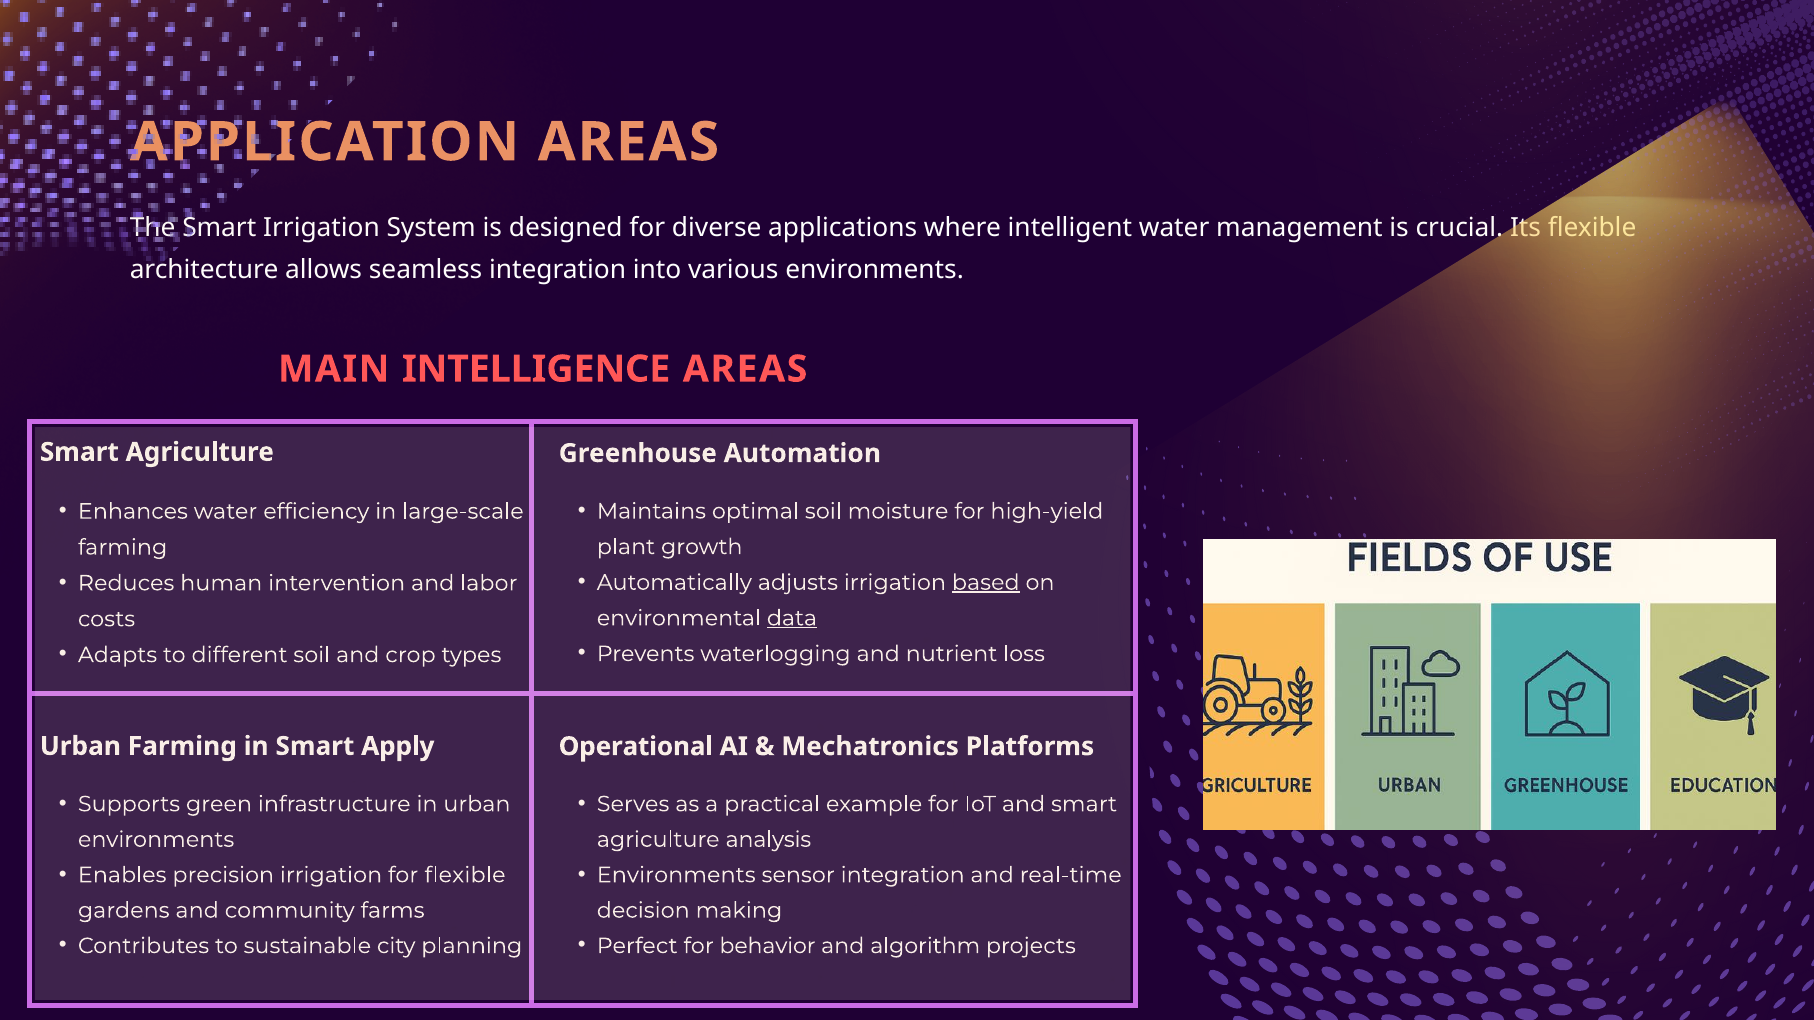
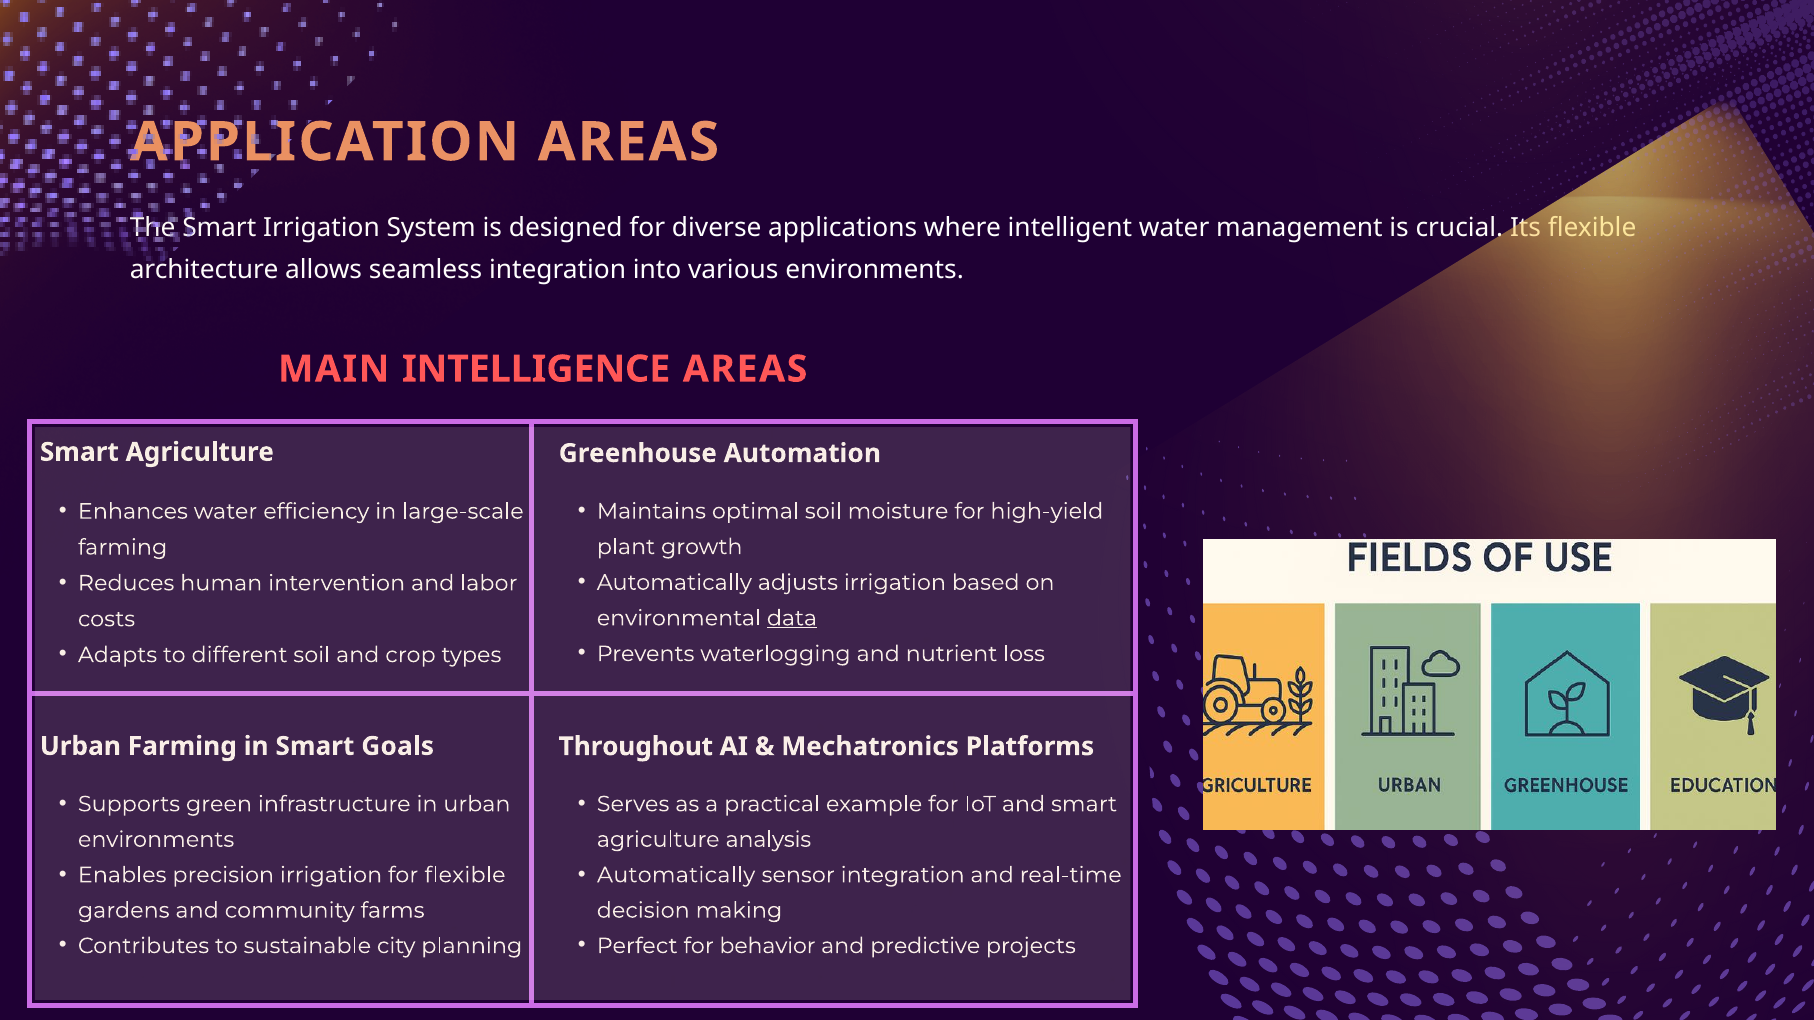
based underline: present -> none
Apply: Apply -> Goals
Operational: Operational -> Throughout
Environments at (676, 875): Environments -> Automatically
algorithm: algorithm -> predictive
